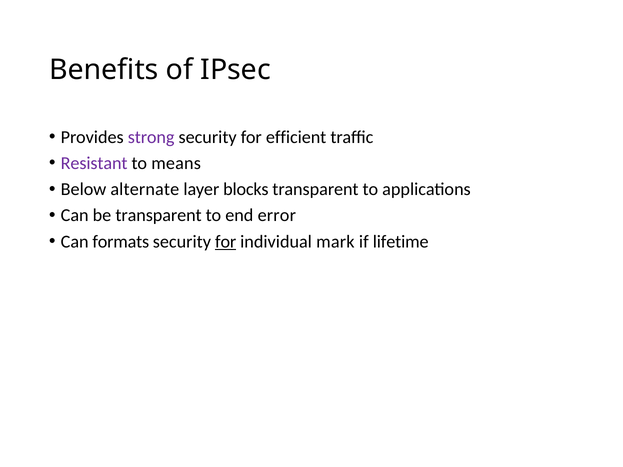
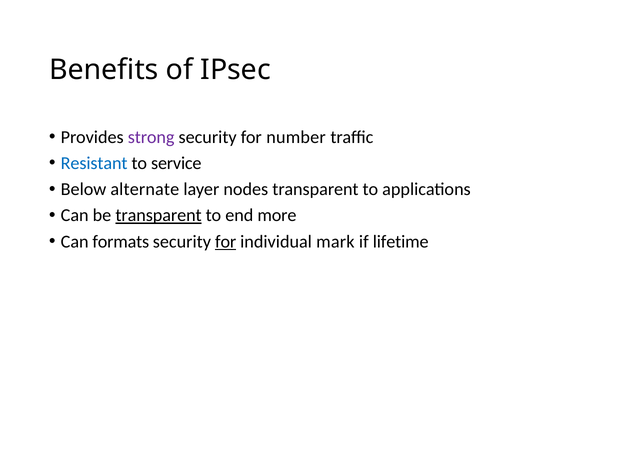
efficient: efficient -> number
Resistant colour: purple -> blue
means: means -> service
blocks: blocks -> nodes
transparent at (159, 216) underline: none -> present
error: error -> more
